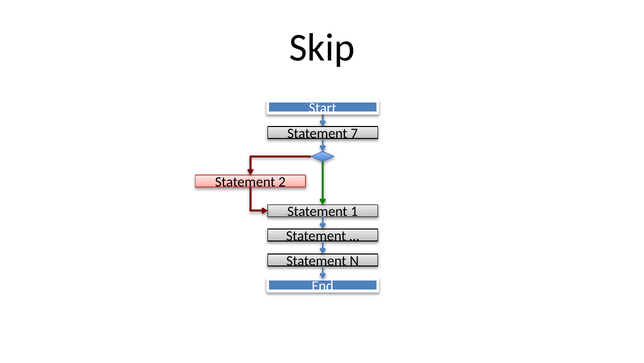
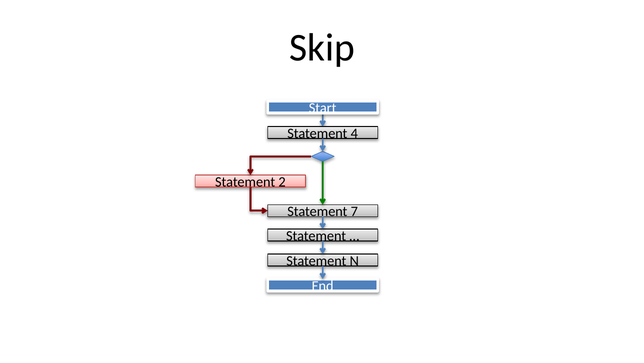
7: 7 -> 4
1: 1 -> 7
